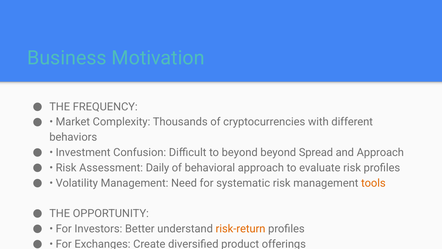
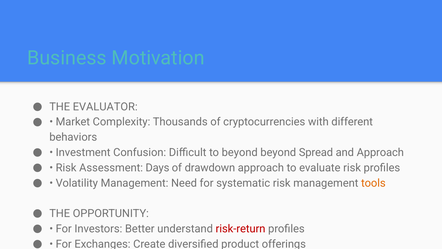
FREQUENCY: FREQUENCY -> EVALUATOR
Daily: Daily -> Days
behavioral: behavioral -> drawdown
risk-return colour: orange -> red
